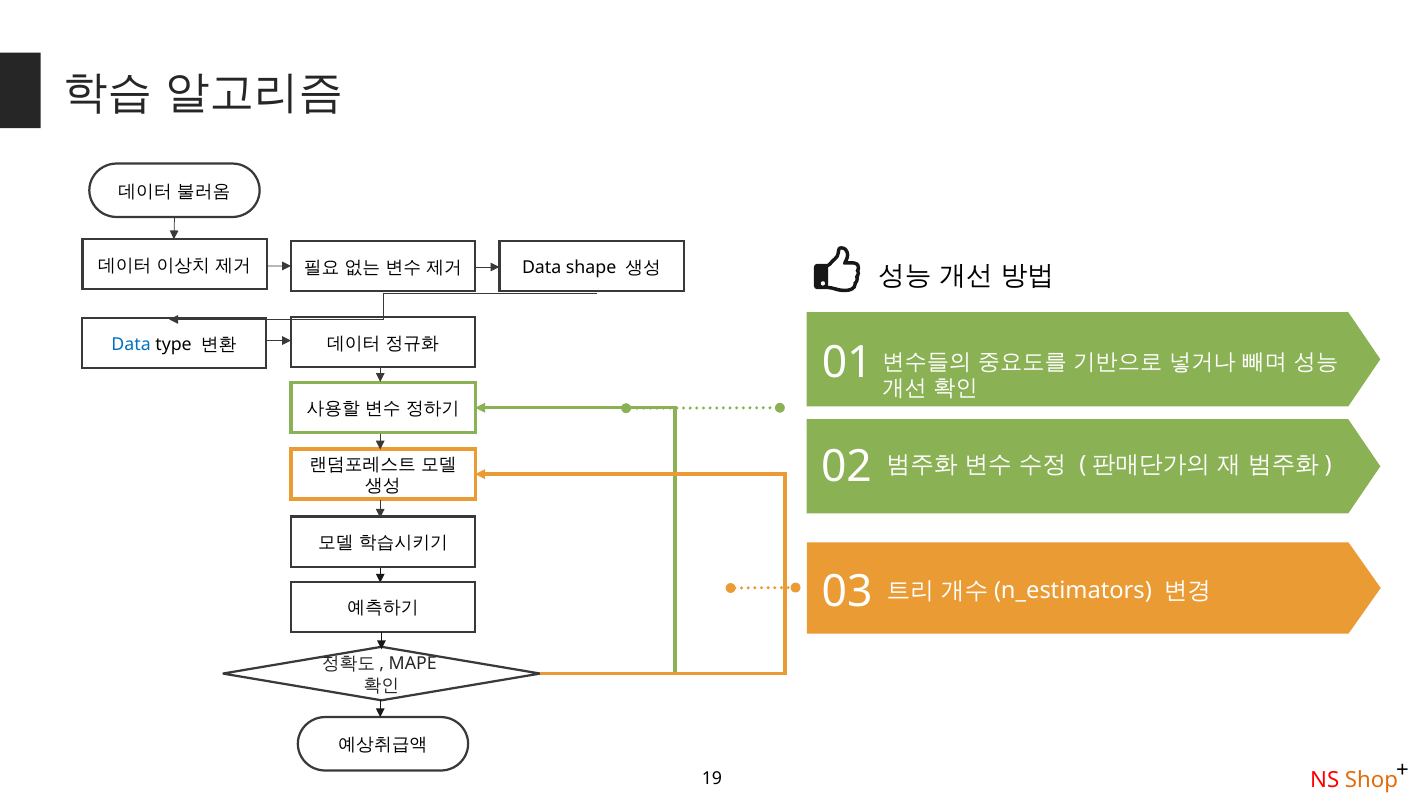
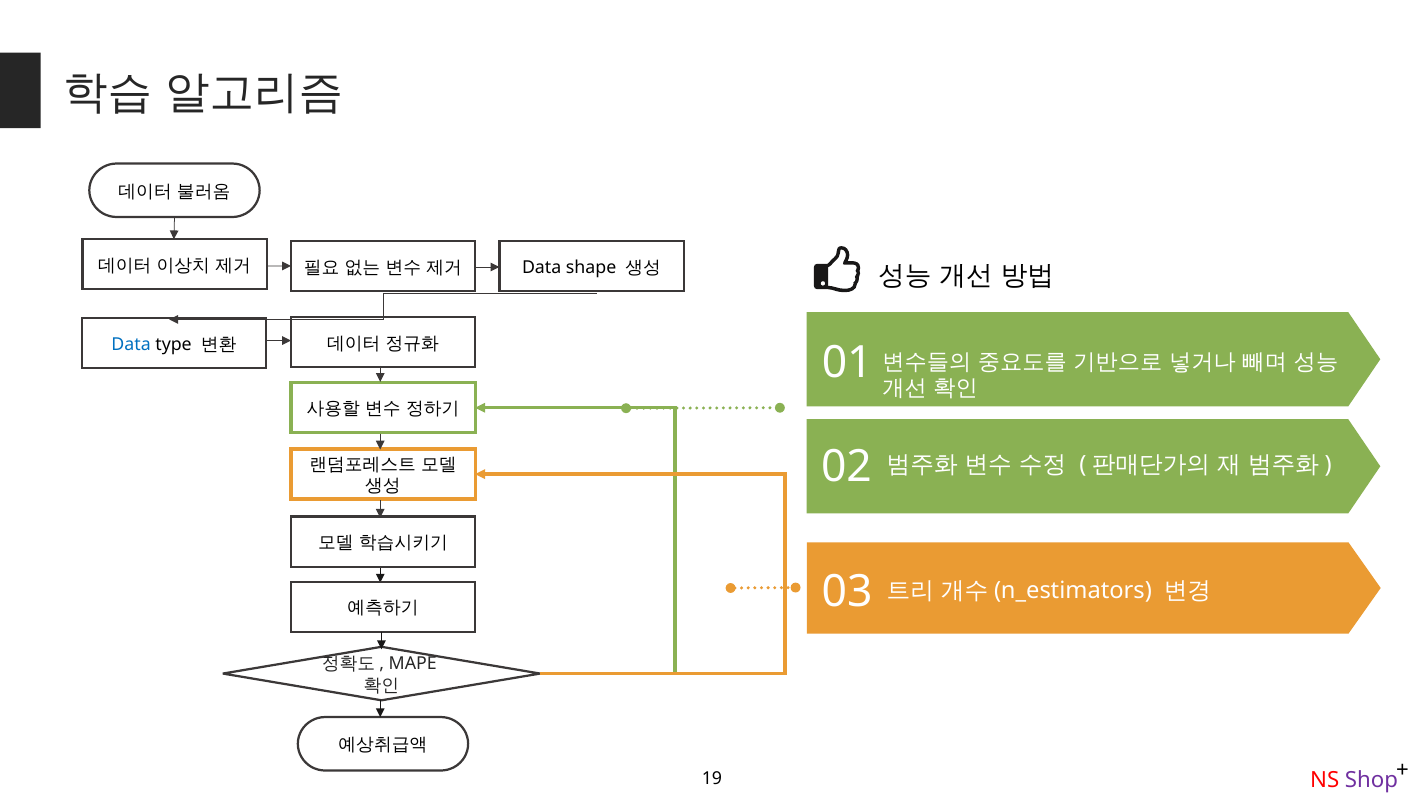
Shop colour: orange -> purple
